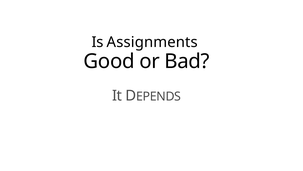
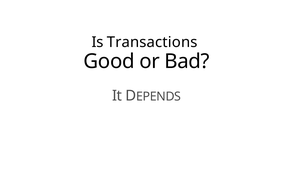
Assignments: Assignments -> Transactions
